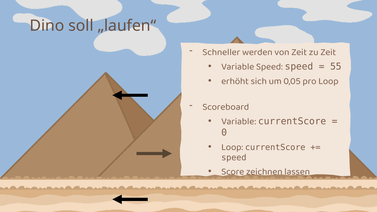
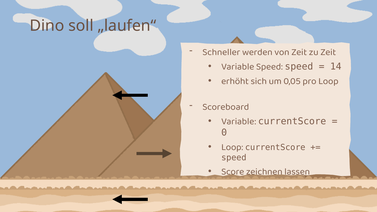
55: 55 -> 14
